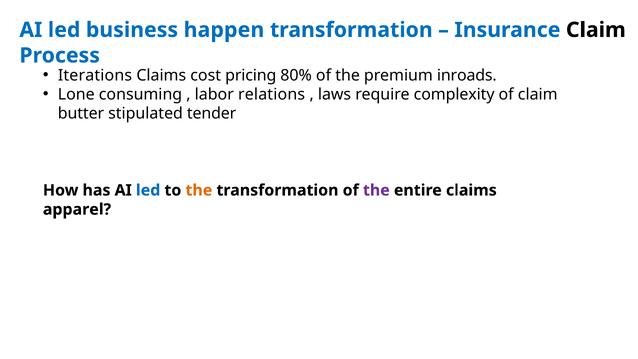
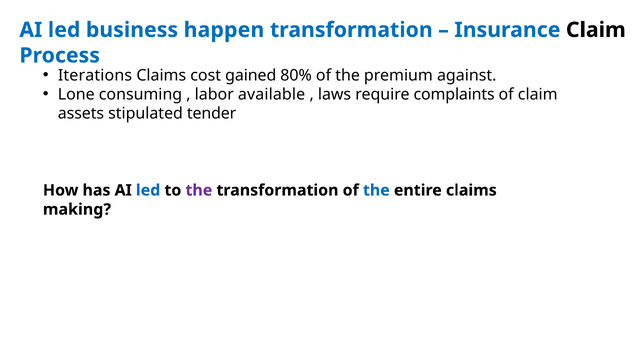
pricing: pricing -> gained
inroads: inroads -> against
relations: relations -> available
complexity: complexity -> complaints
butter: butter -> assets
the at (199, 190) colour: orange -> purple
the at (376, 190) colour: purple -> blue
apparel: apparel -> making
